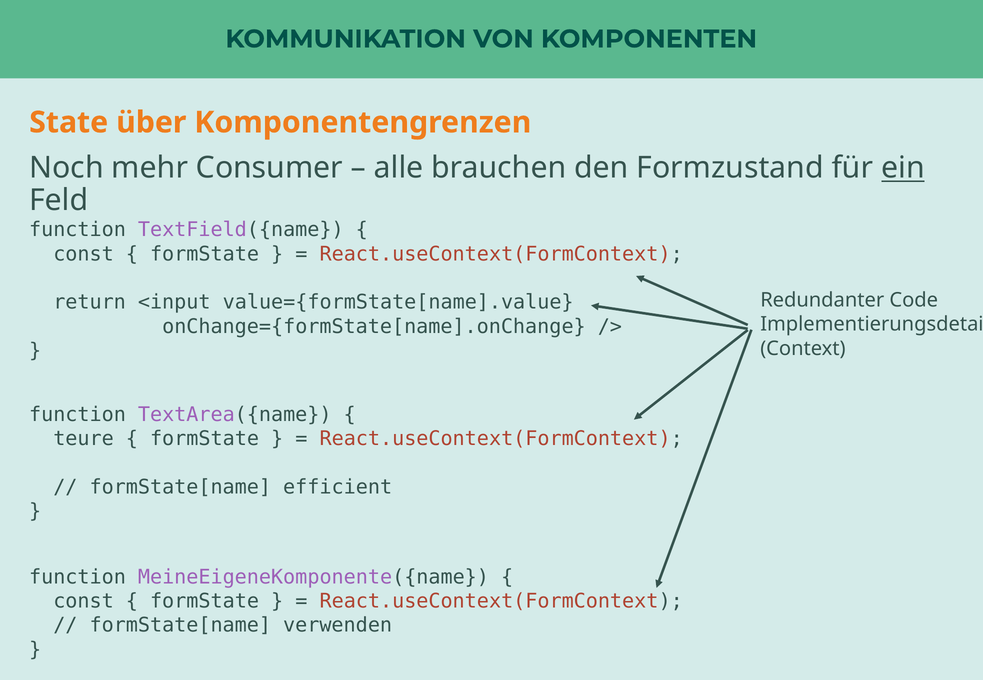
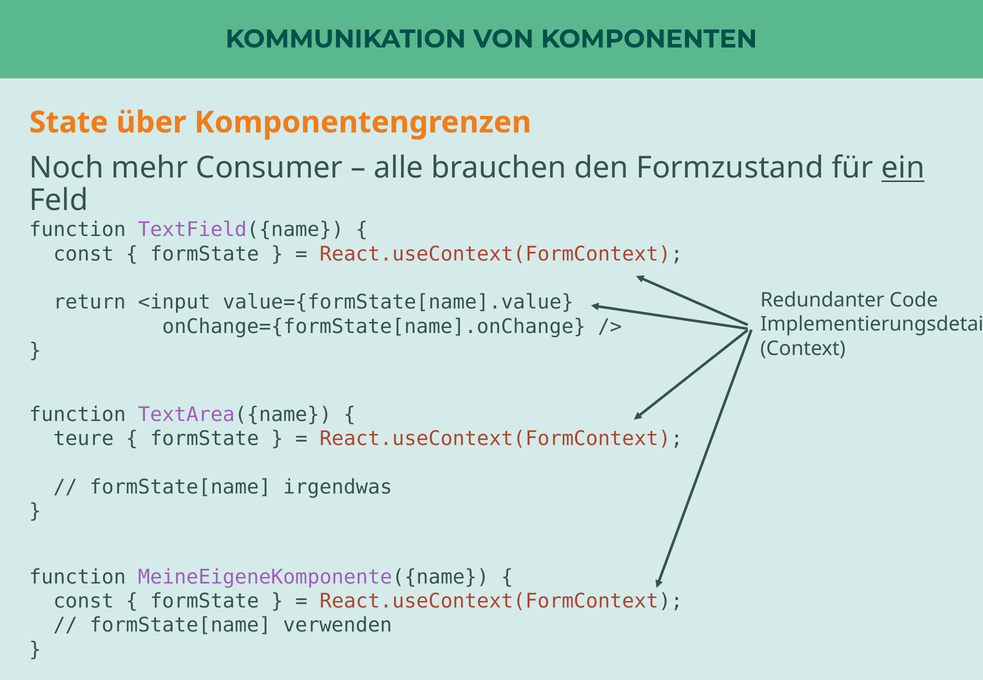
efficient: efficient -> irgendwas
